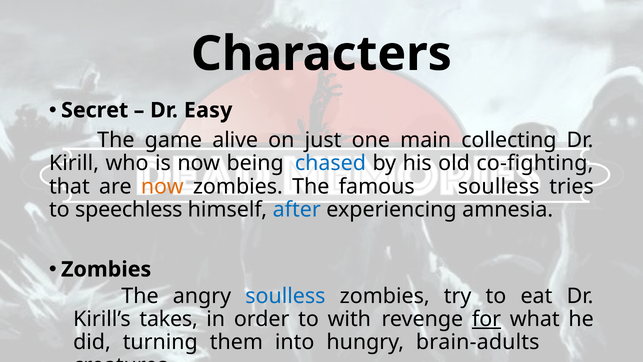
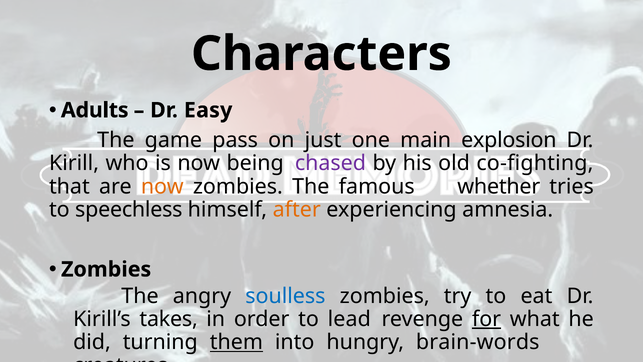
Secret: Secret -> Adults
alive: alive -> pass
collecting: collecting -> explosion
chased colour: blue -> purple
famous soulless: soulless -> whether
after colour: blue -> orange
with: with -> lead
them underline: none -> present
brain-adults: brain-adults -> brain-words
